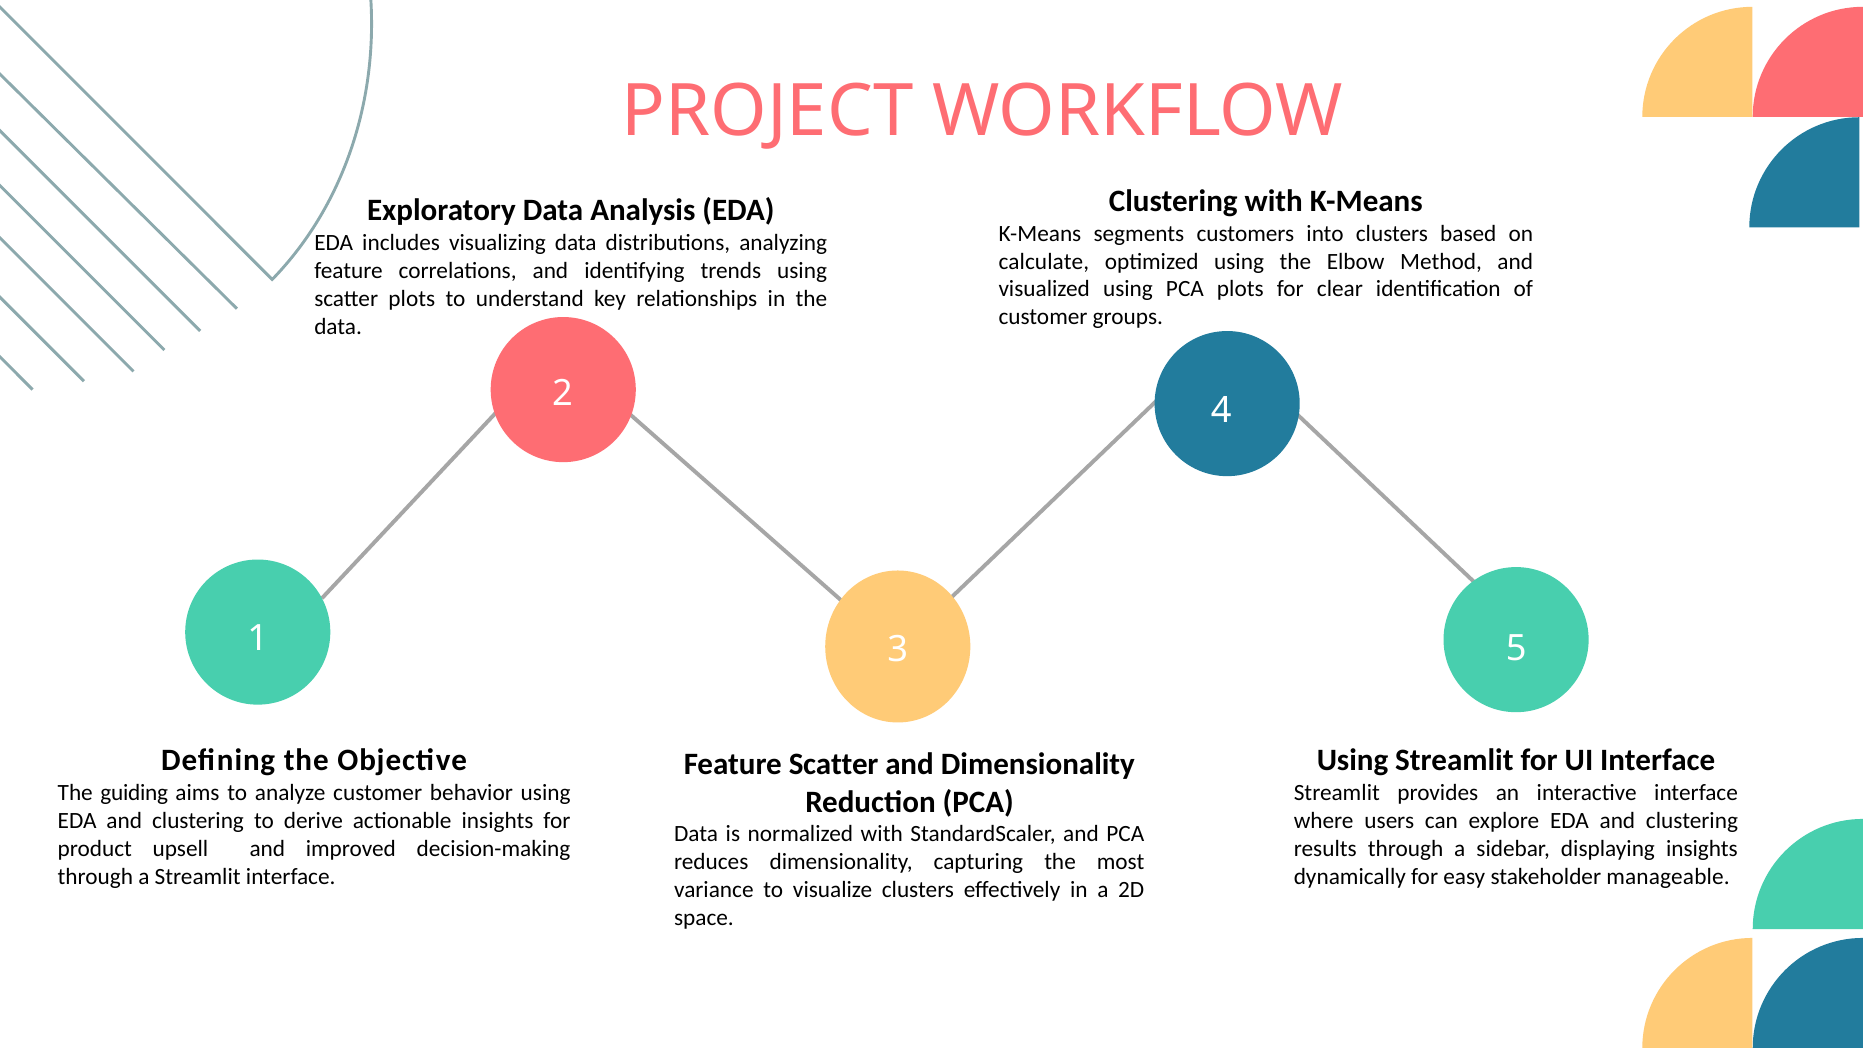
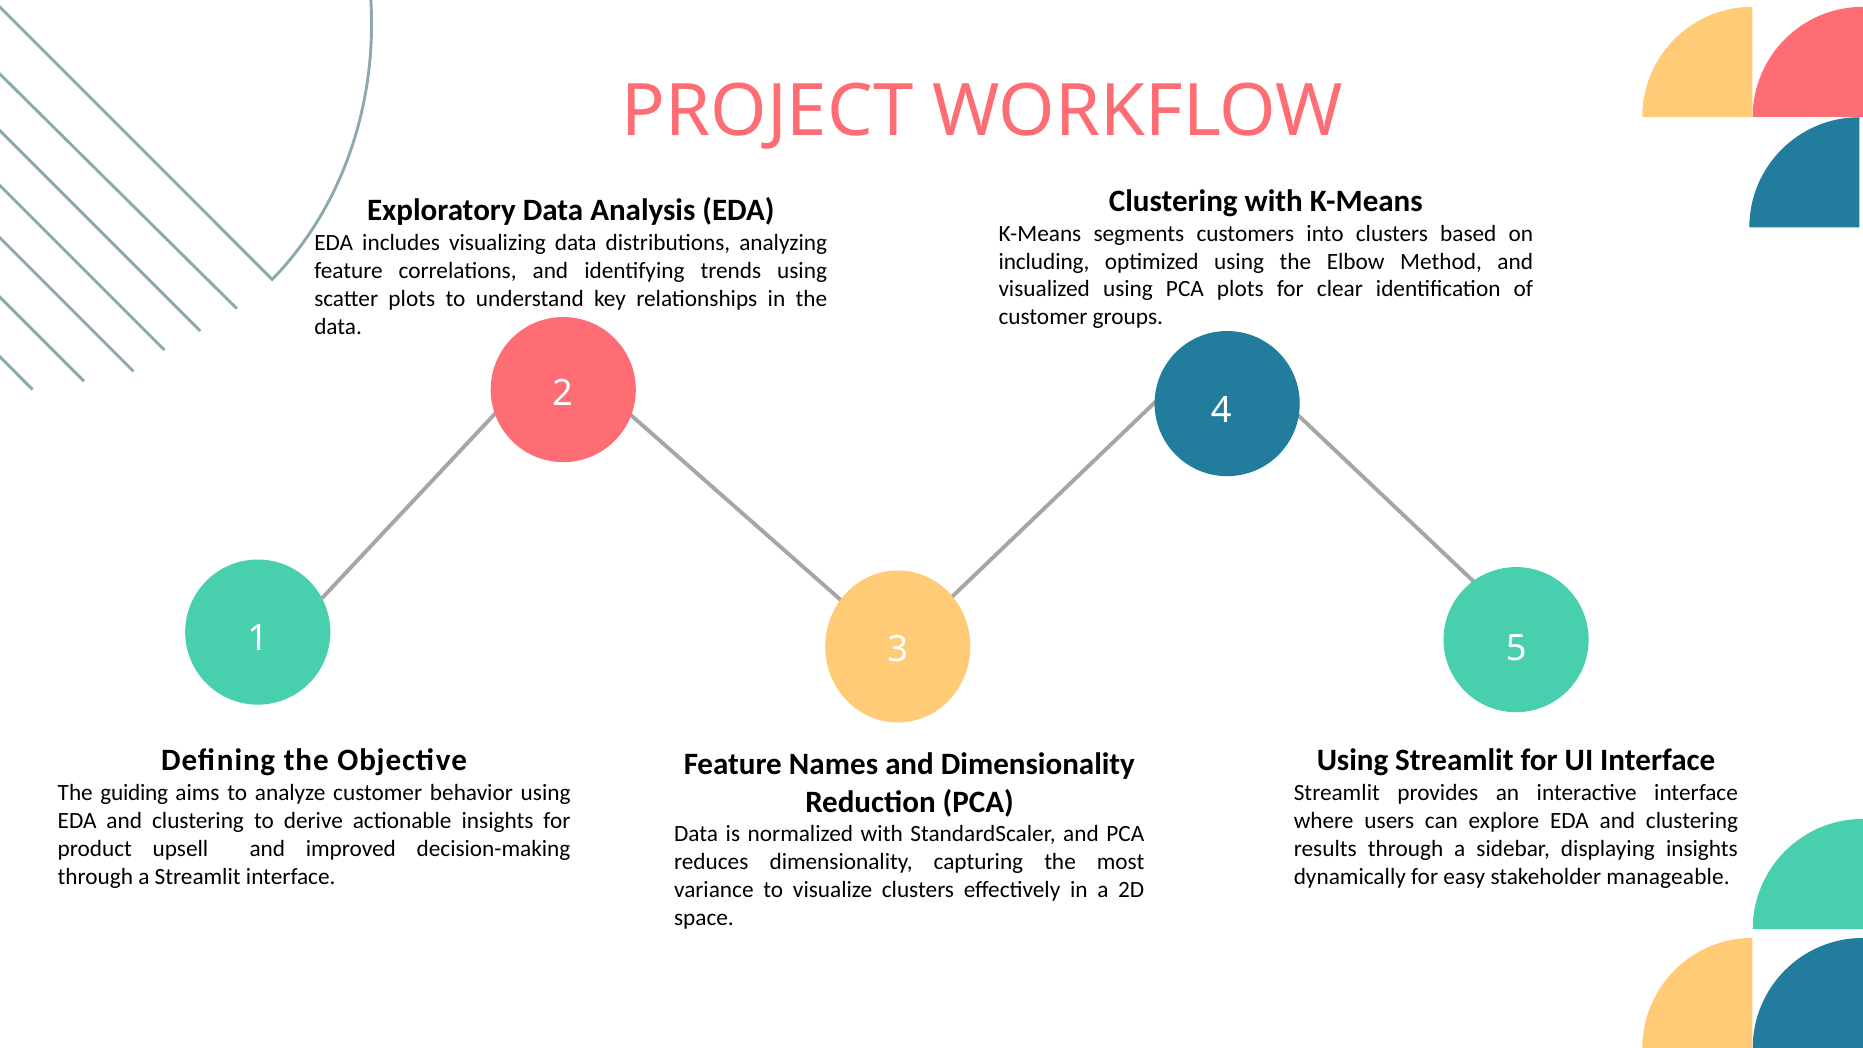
calculate: calculate -> including
Feature Scatter: Scatter -> Names
